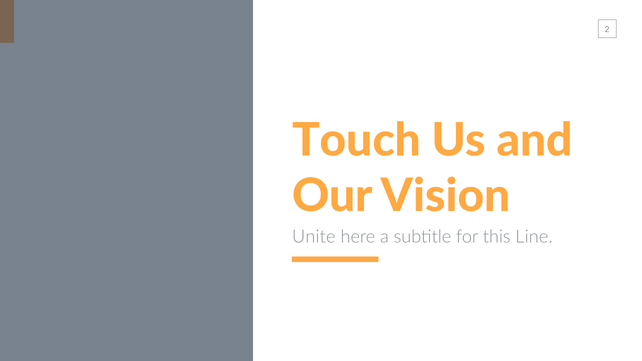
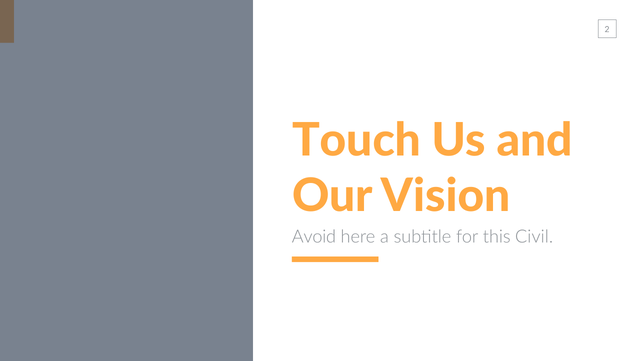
Unite: Unite -> Avoid
Line: Line -> Civil
